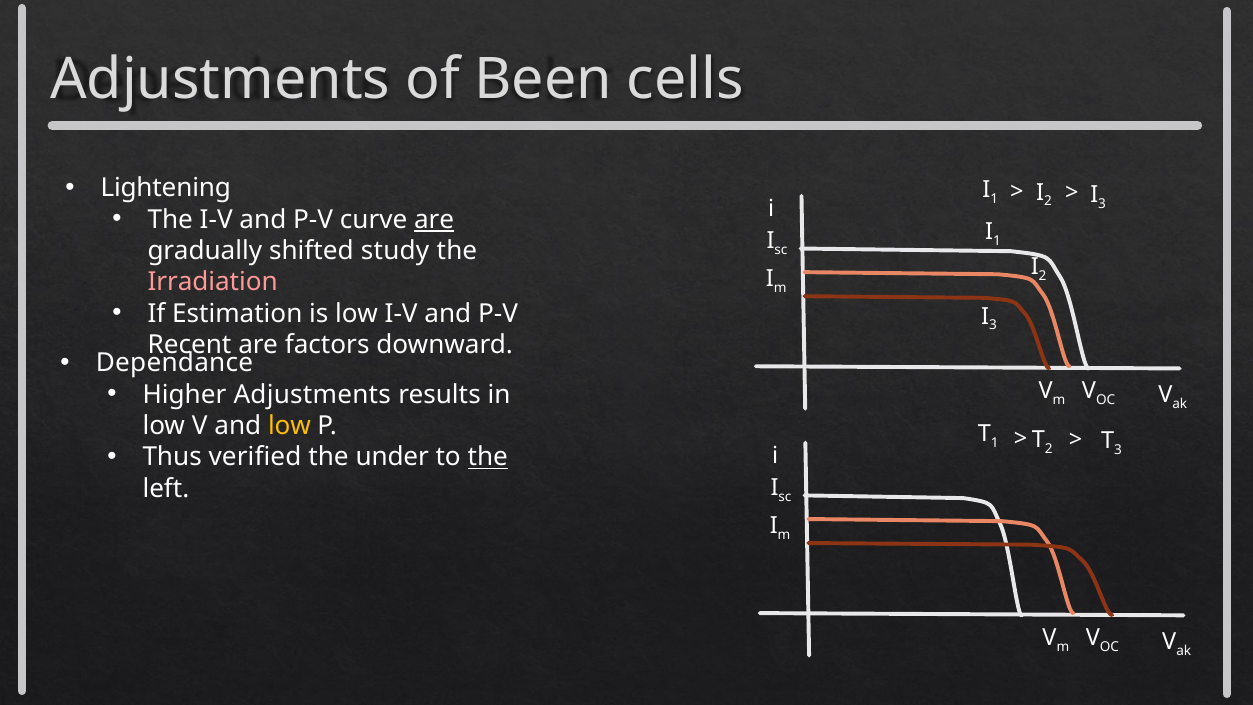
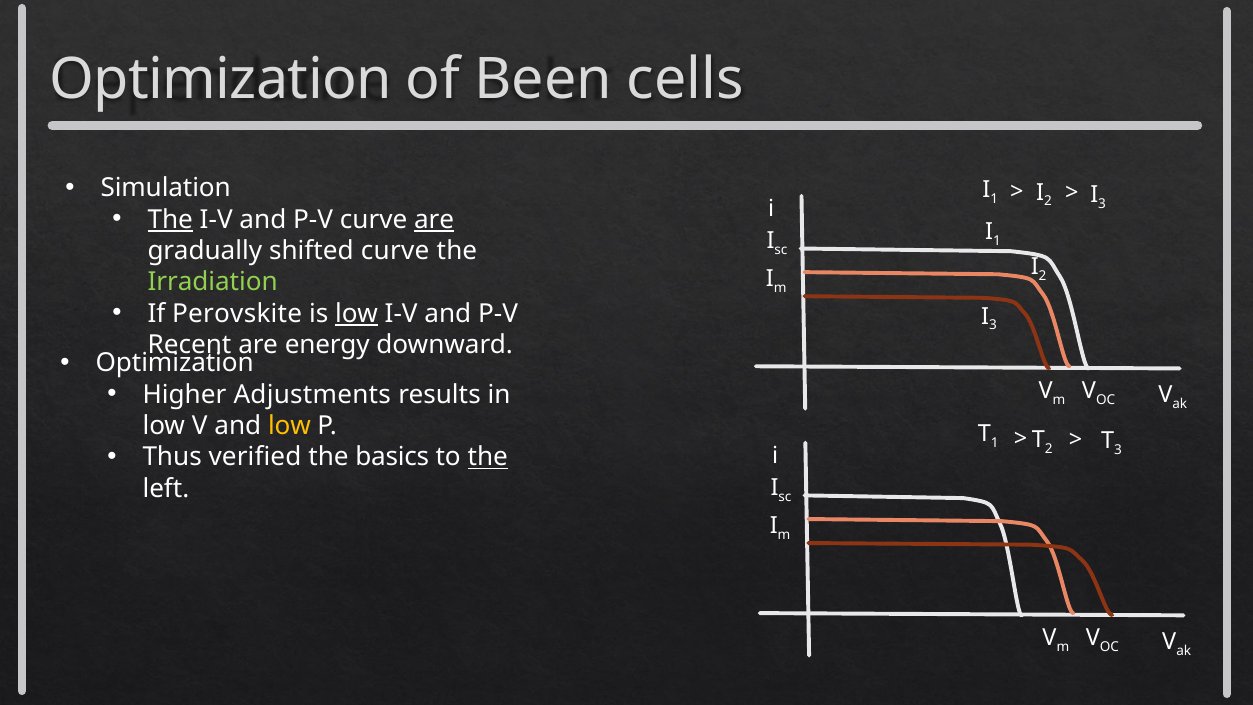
Adjustments at (220, 80): Adjustments -> Optimization
Lightening: Lightening -> Simulation
The at (170, 220) underline: none -> present
shifted study: study -> curve
Irradiation colour: pink -> light green
Estimation: Estimation -> Perovskite
low at (357, 314) underline: none -> present
factors: factors -> energy
Dependance at (175, 363): Dependance -> Optimization
under: under -> basics
